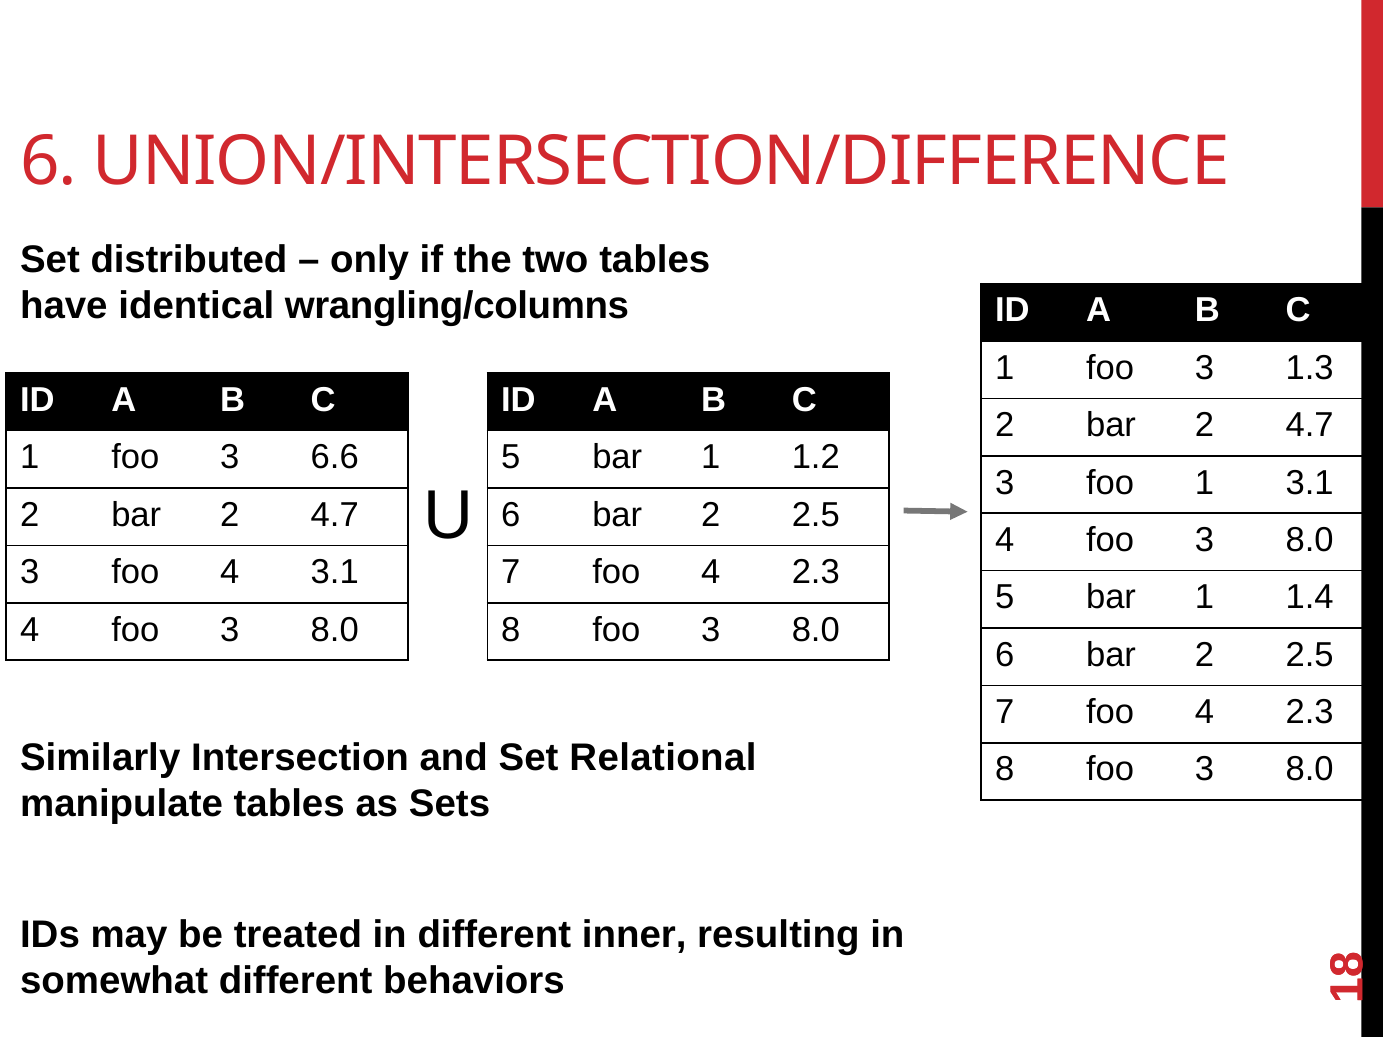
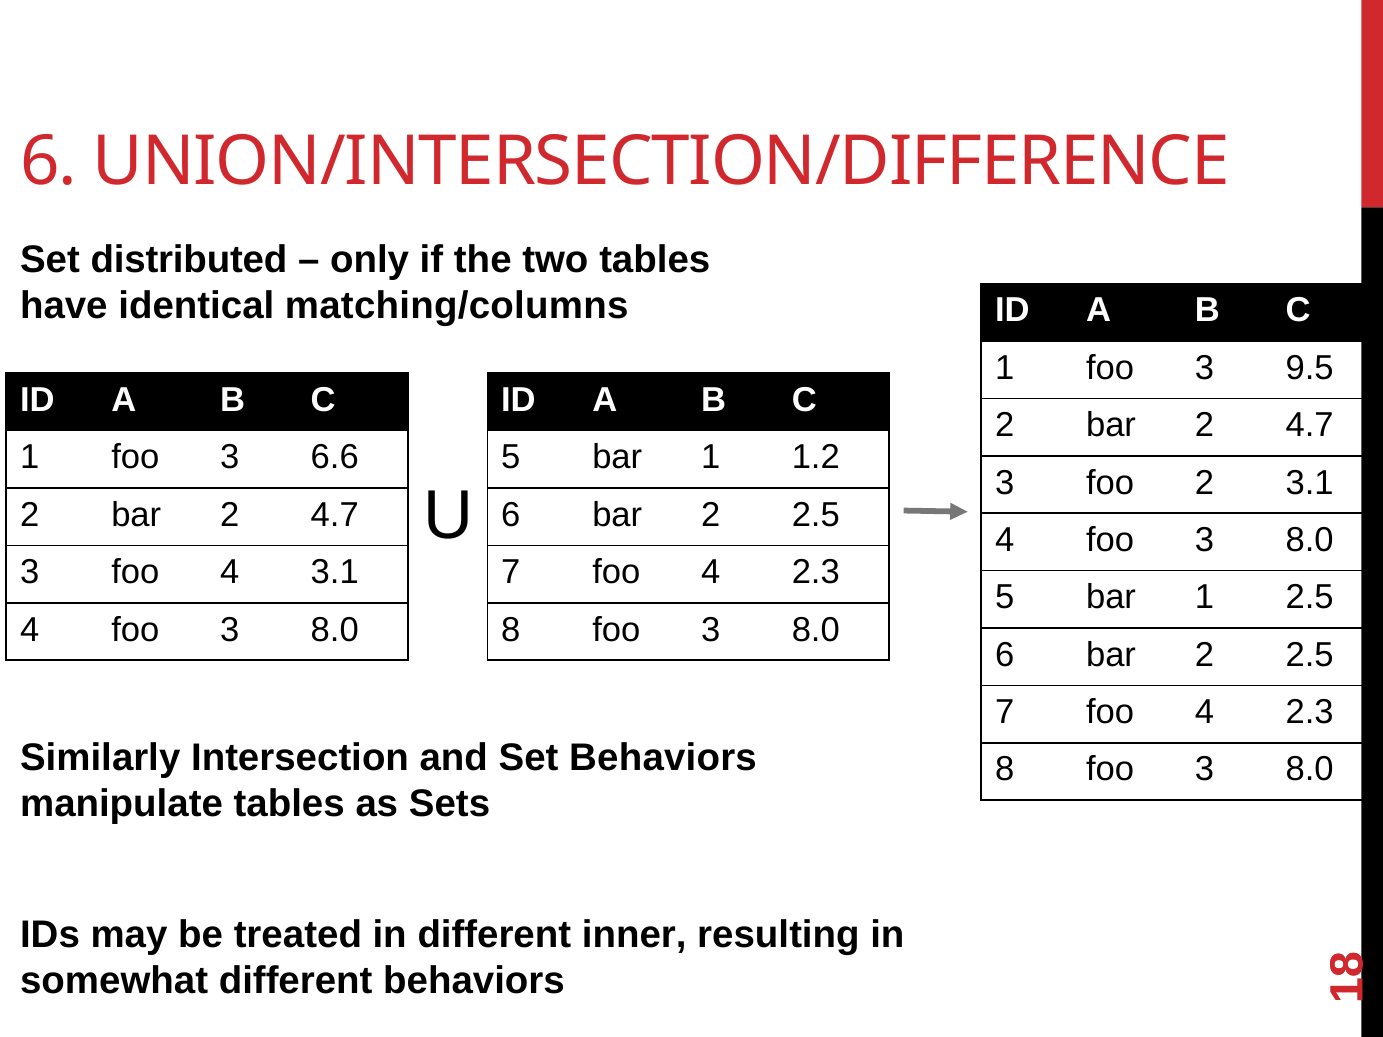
wrangling/columns: wrangling/columns -> matching/columns
1.3: 1.3 -> 9.5
foo 1: 1 -> 2
1 1.4: 1.4 -> 2.5
Set Relational: Relational -> Behaviors
